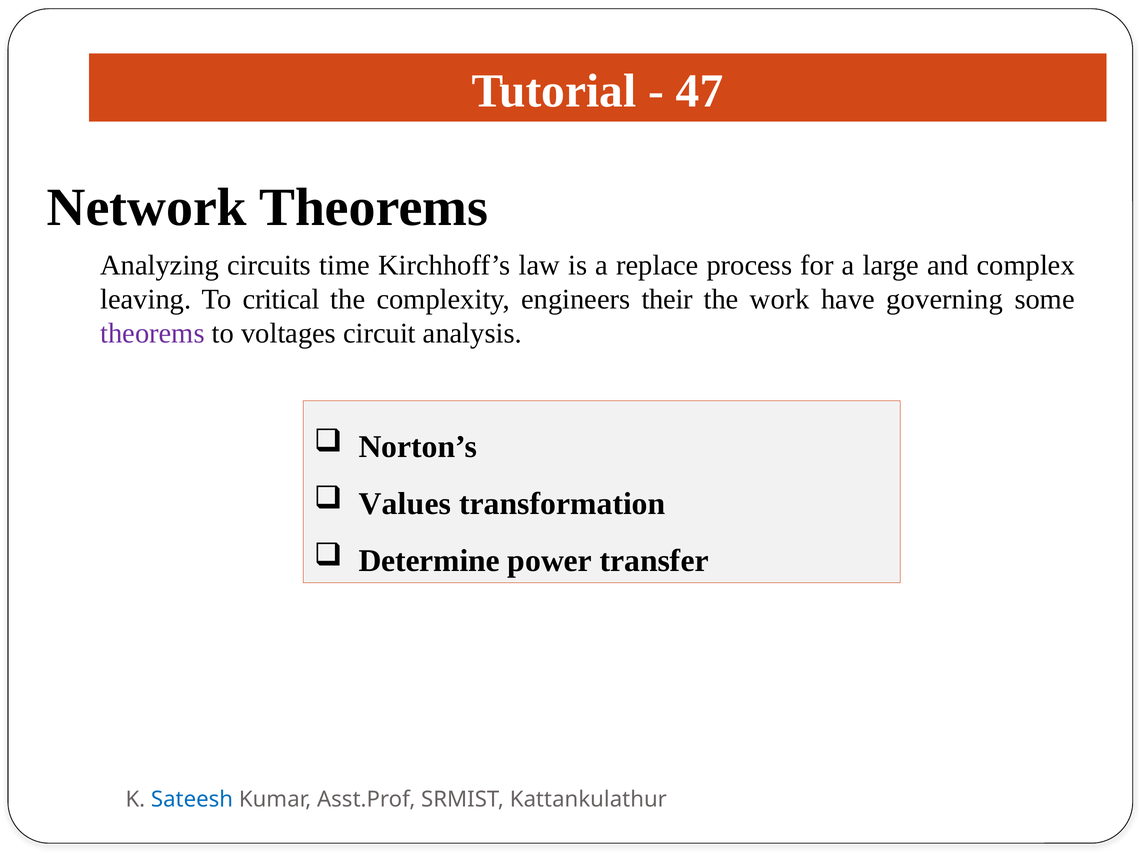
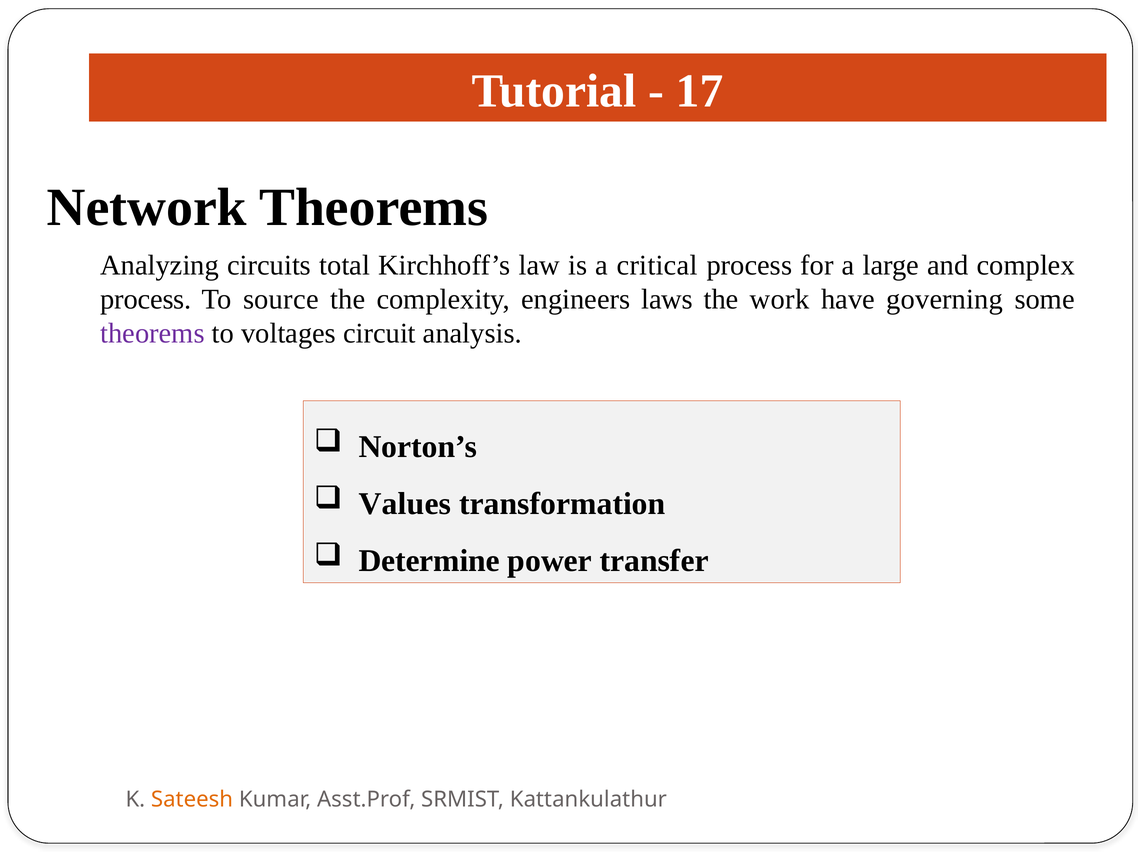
47: 47 -> 17
time: time -> total
replace: replace -> critical
leaving at (146, 300): leaving -> process
critical: critical -> source
their: their -> laws
Sateesh colour: blue -> orange
